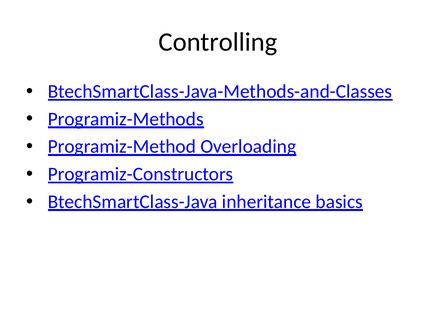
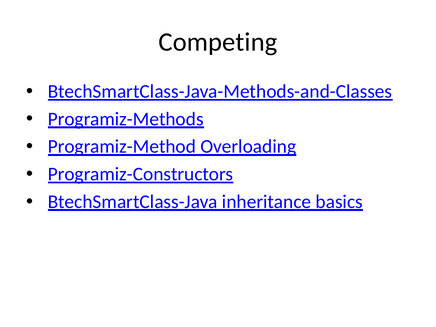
Controlling: Controlling -> Competing
